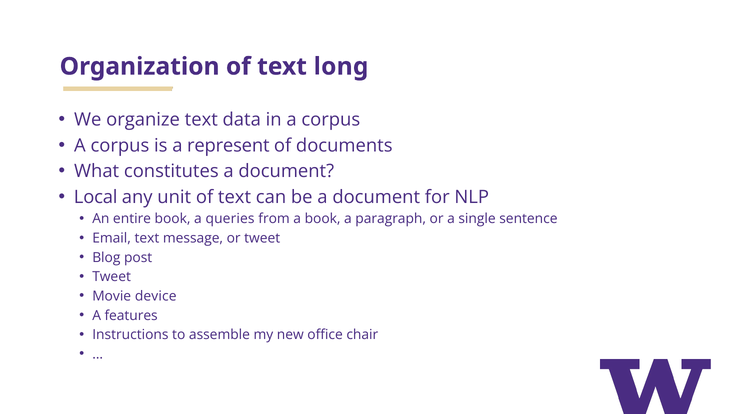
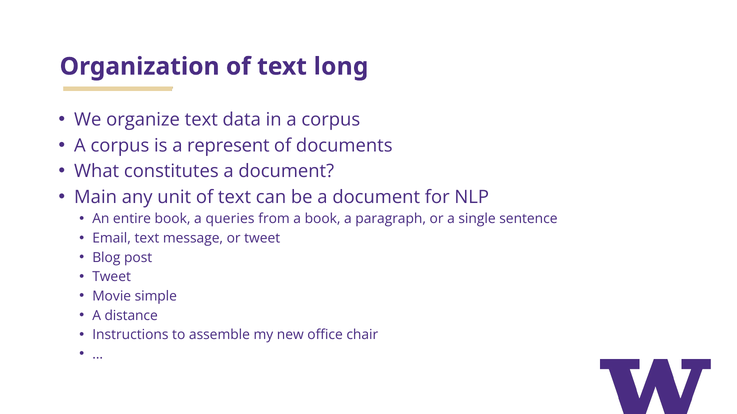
Local: Local -> Main
device: device -> simple
features: features -> distance
